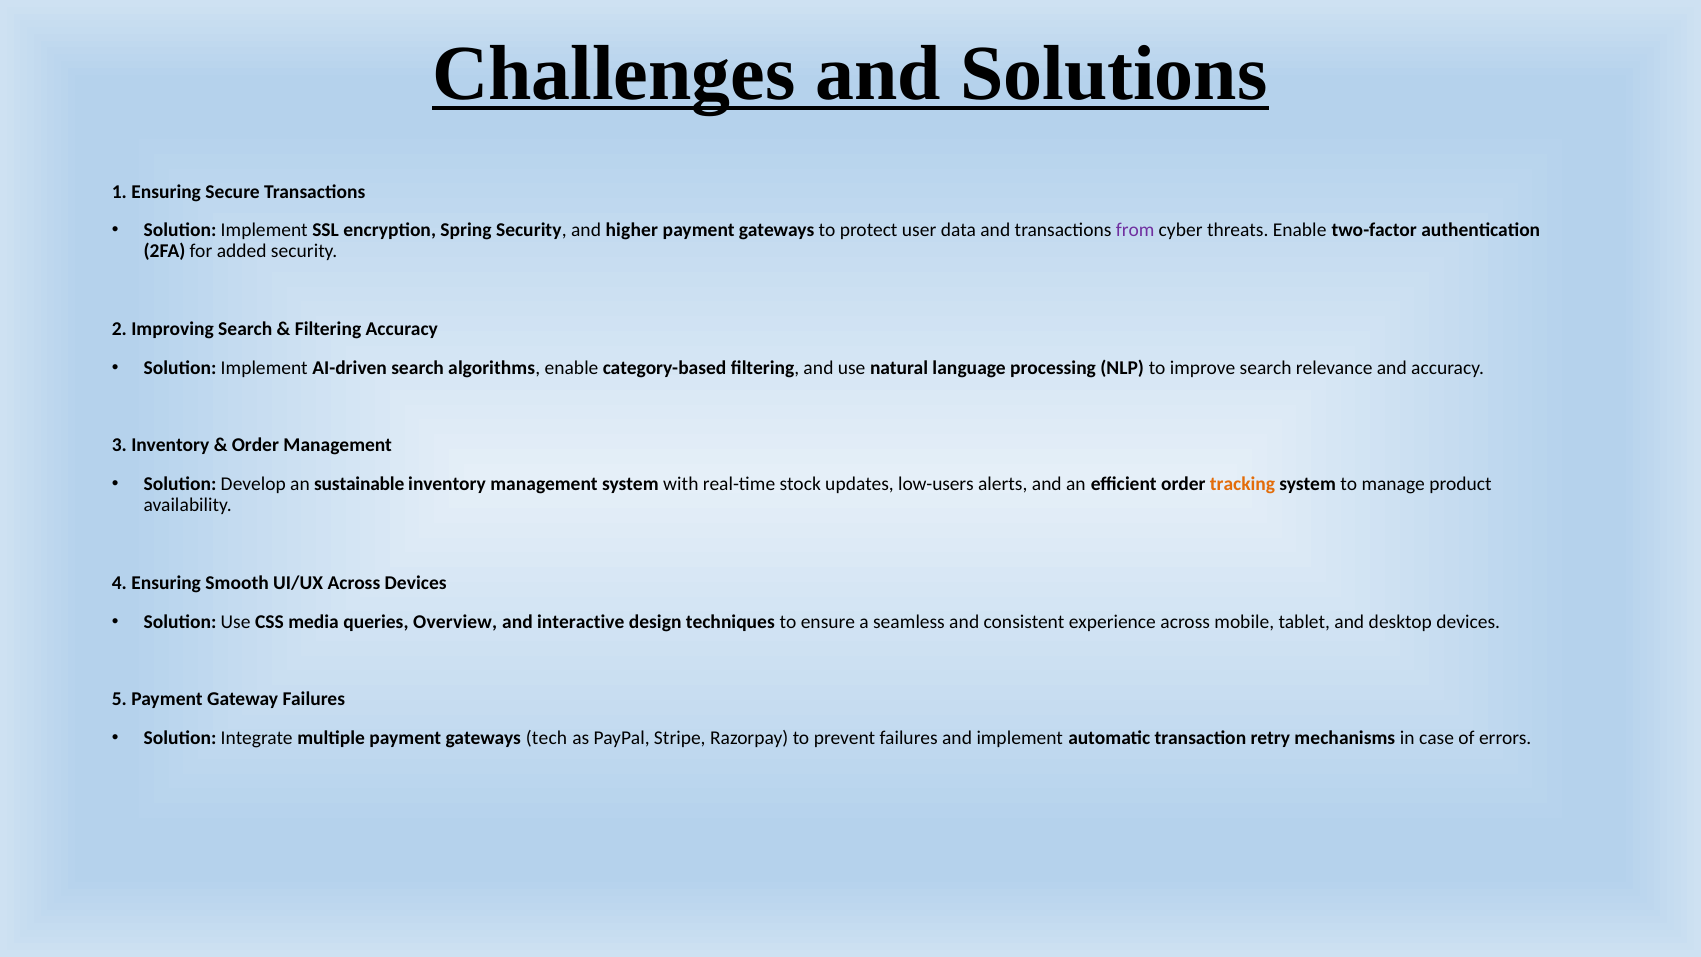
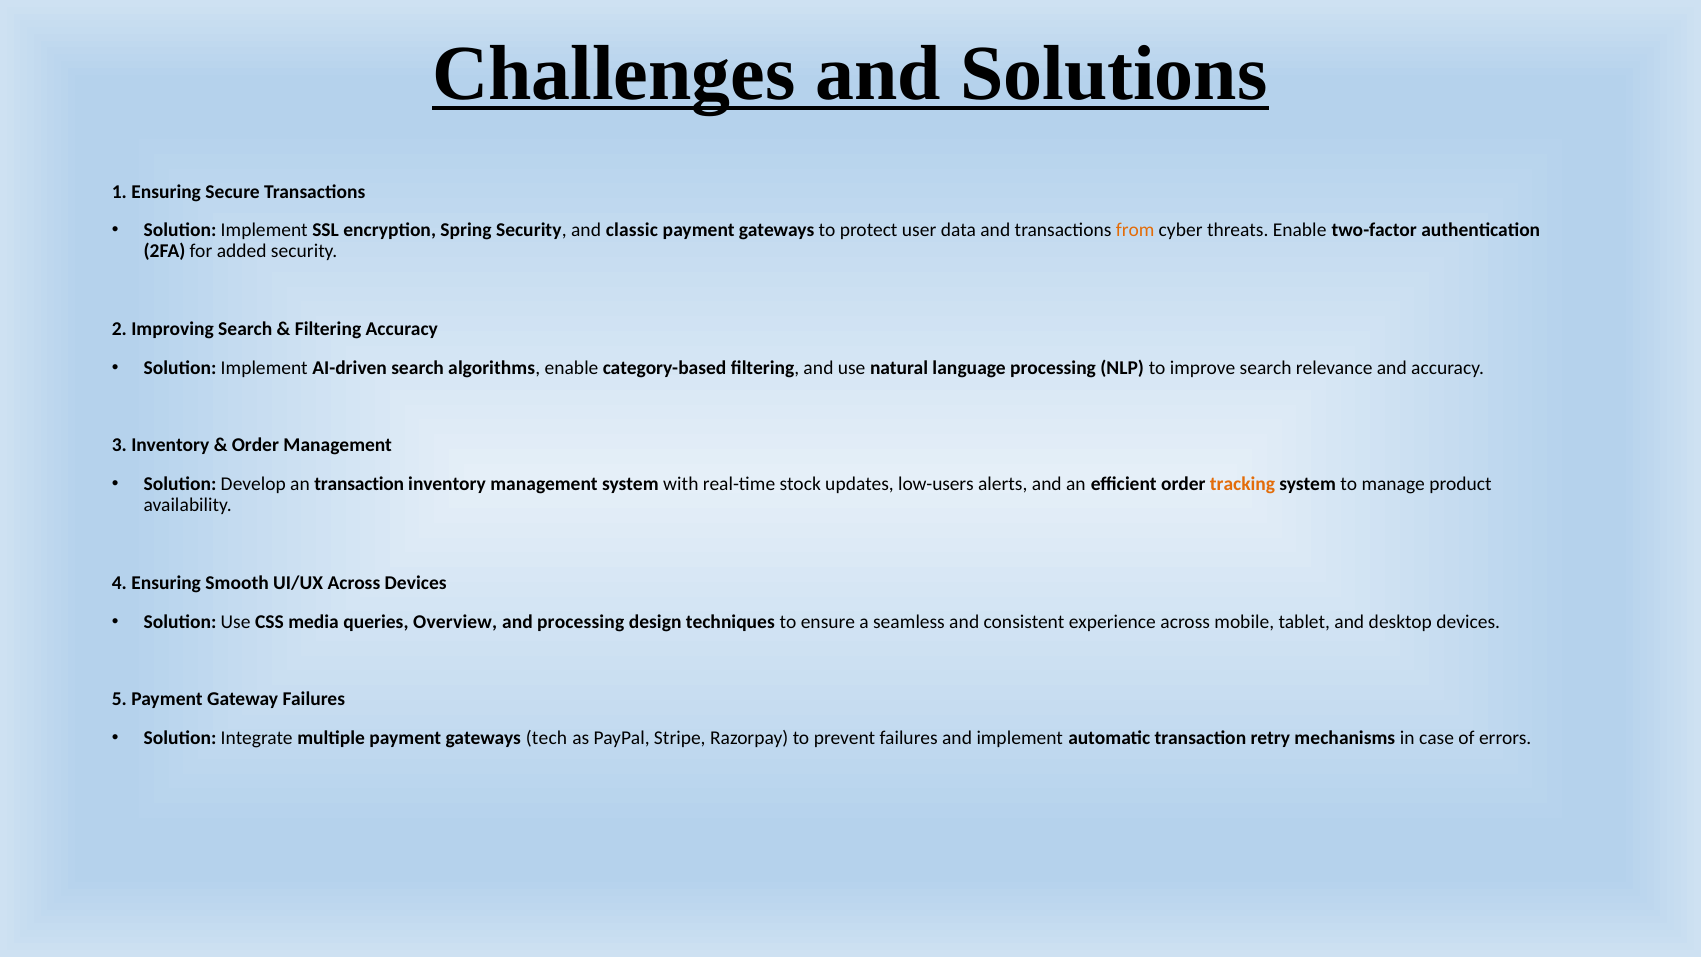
higher: higher -> classic
from colour: purple -> orange
an sustainable: sustainable -> transaction
and interactive: interactive -> processing
